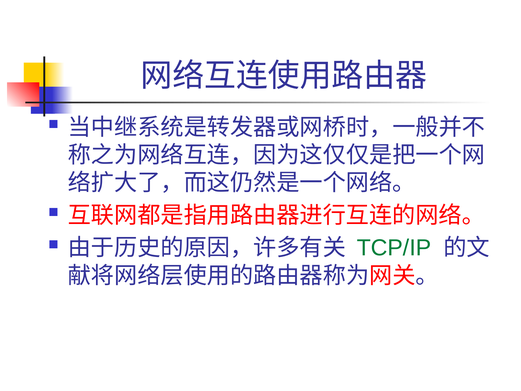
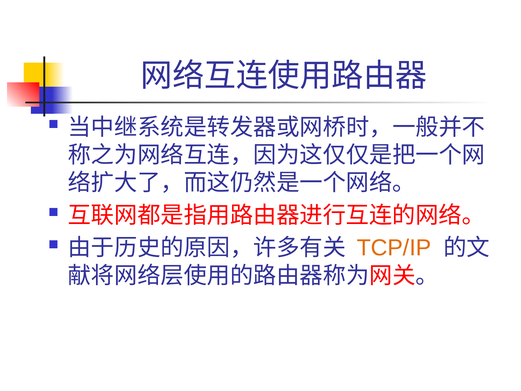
TCP/IP colour: green -> orange
